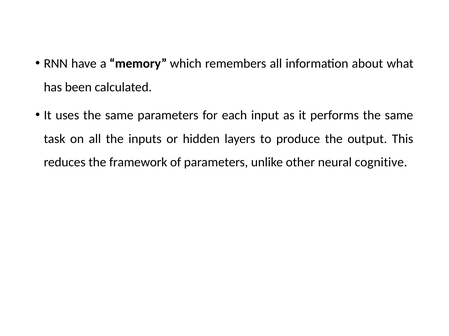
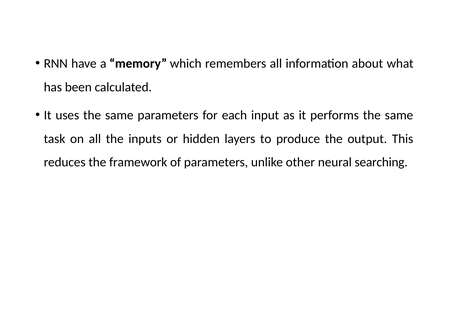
cognitive: cognitive -> searching
